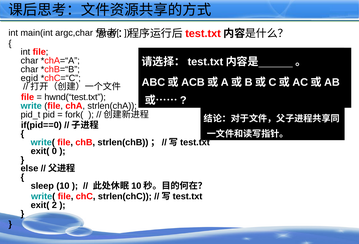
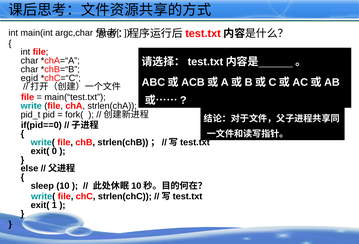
hwnd(“test.txt: hwnd(“test.txt -> main(“test.txt
2: 2 -> 1
